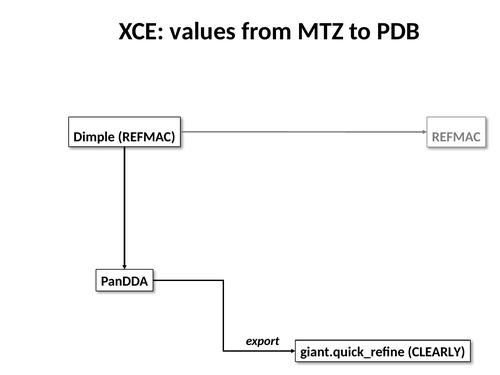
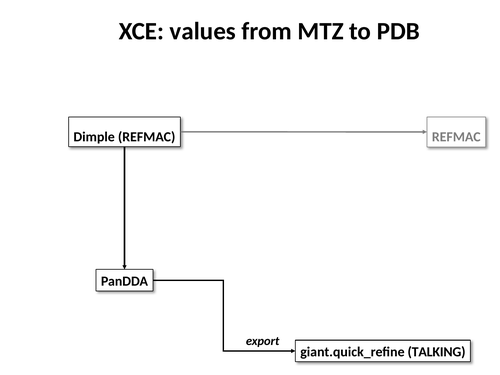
CLEARLY: CLEARLY -> TALKING
